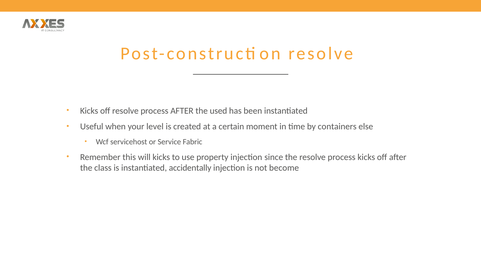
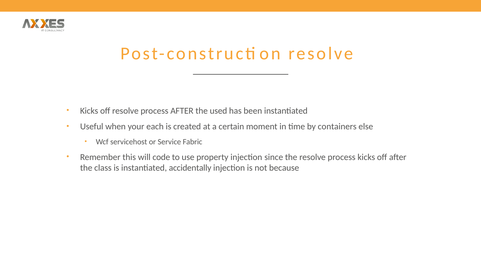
level: level -> each
will kicks: kicks -> code
become: become -> because
